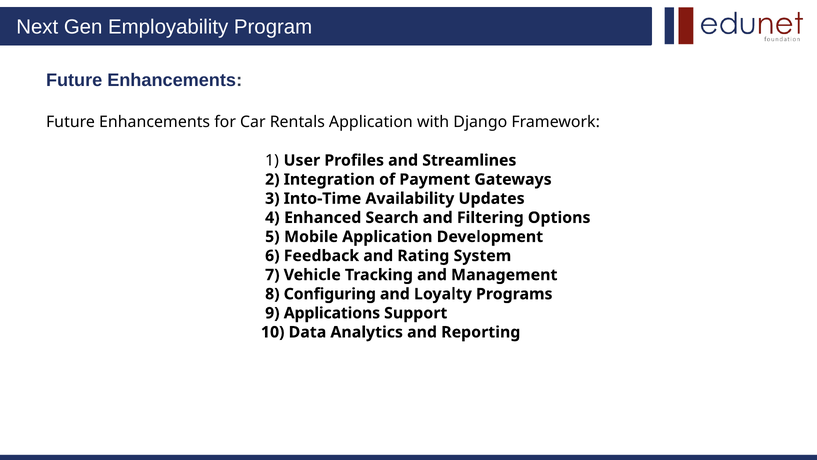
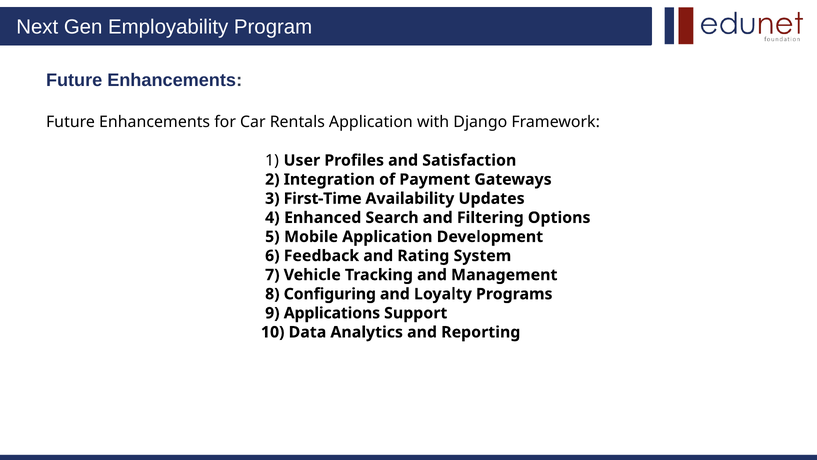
Streamlines: Streamlines -> Satisfaction
Into-Time: Into-Time -> First-Time
